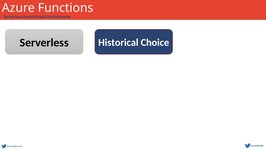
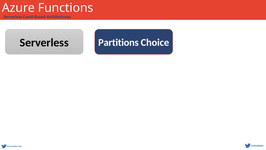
Historical: Historical -> Partitions
